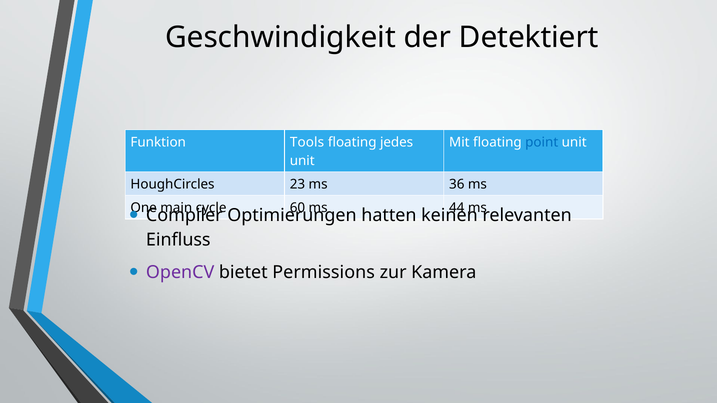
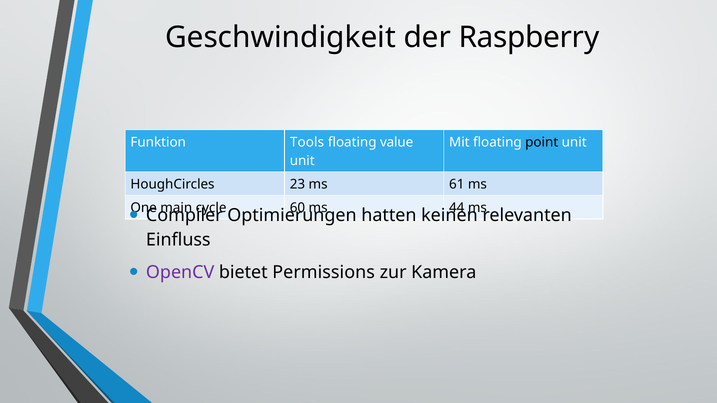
Detektiert: Detektiert -> Raspberry
jedes: jedes -> value
point colour: blue -> black
36: 36 -> 61
